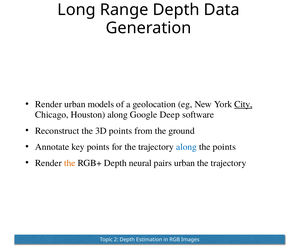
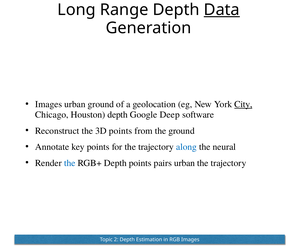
Data underline: none -> present
Render at (49, 105): Render -> Images
urban models: models -> ground
Houston along: along -> depth
the points: points -> neural
the at (70, 163) colour: orange -> blue
Depth neural: neural -> points
